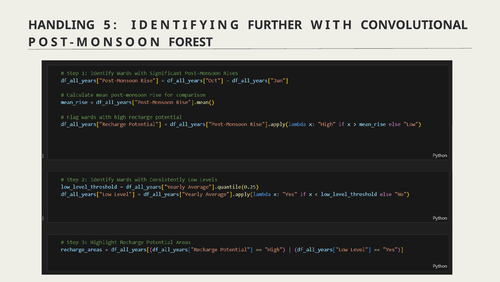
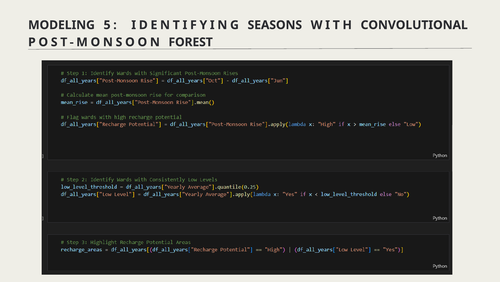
HANDLING: HANDLING -> MODELING
FURTHER: FURTHER -> SEASONS
